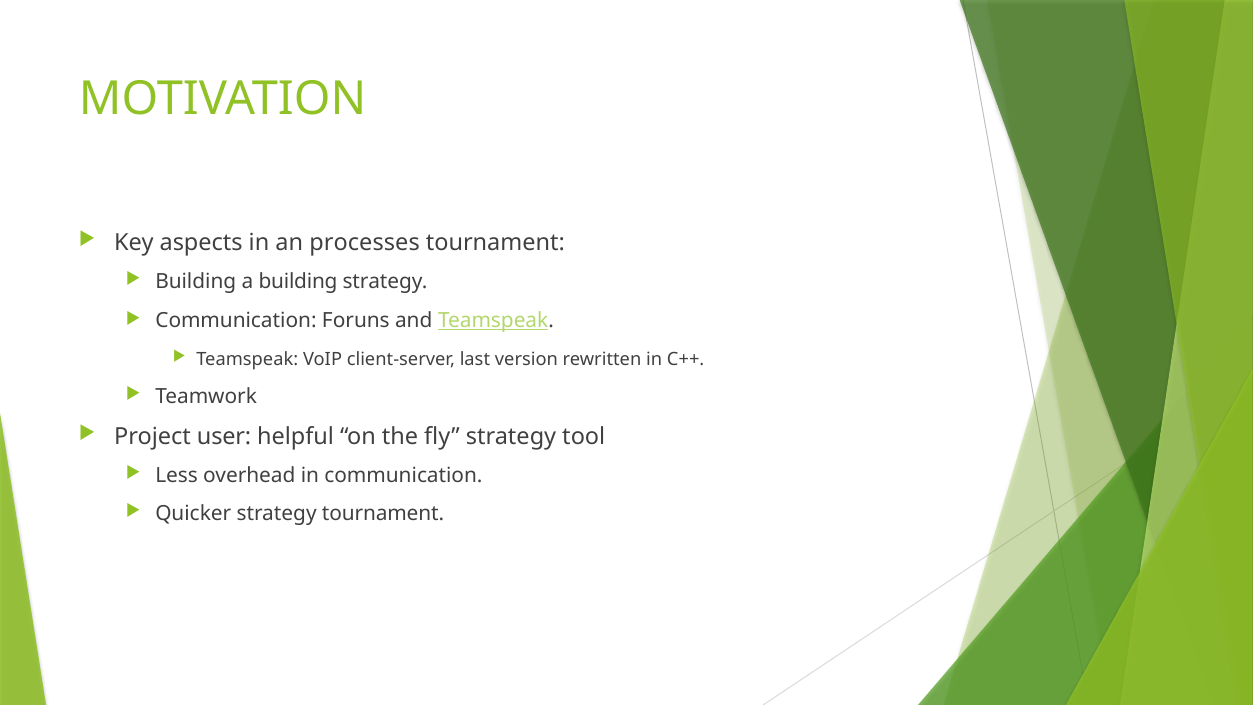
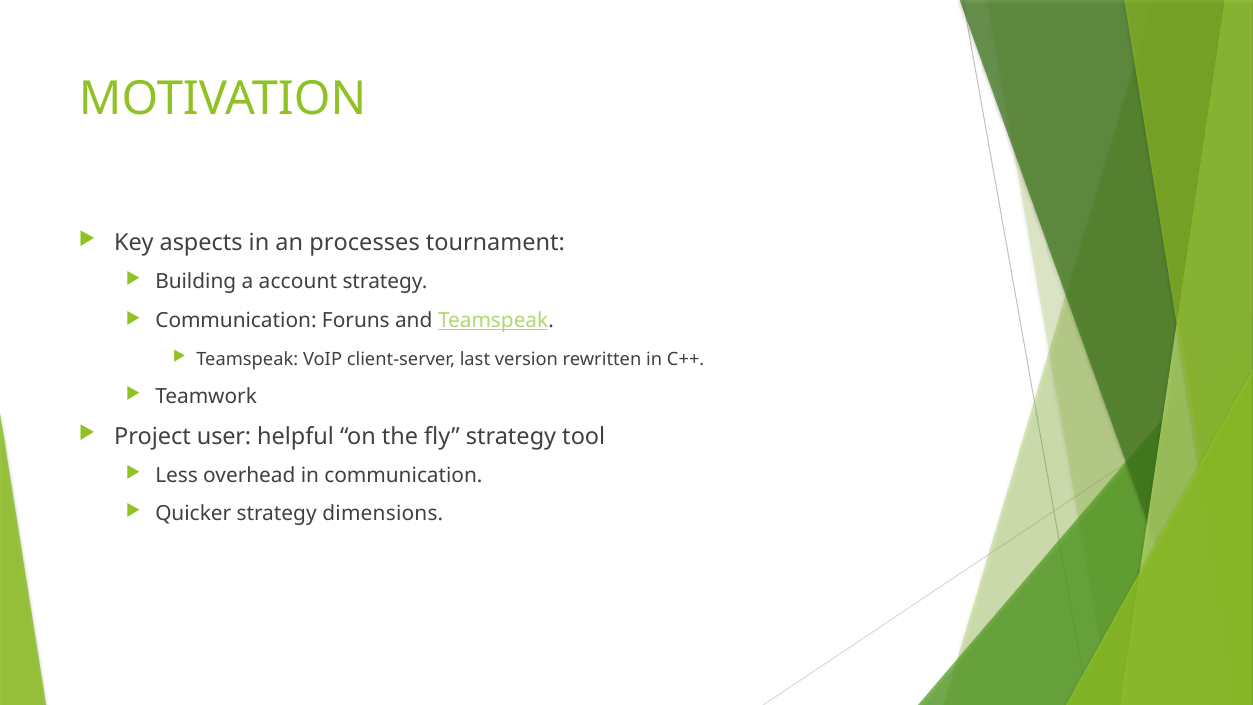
a building: building -> account
strategy tournament: tournament -> dimensions
